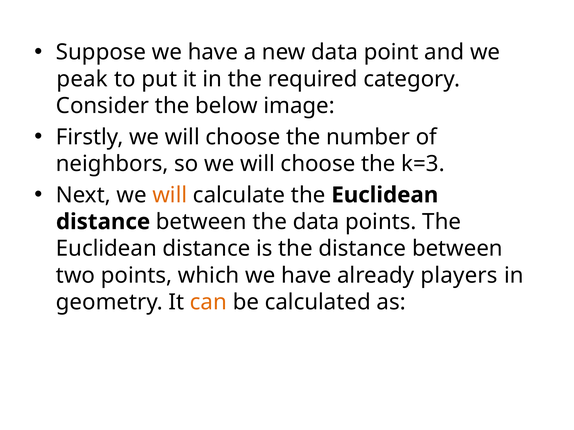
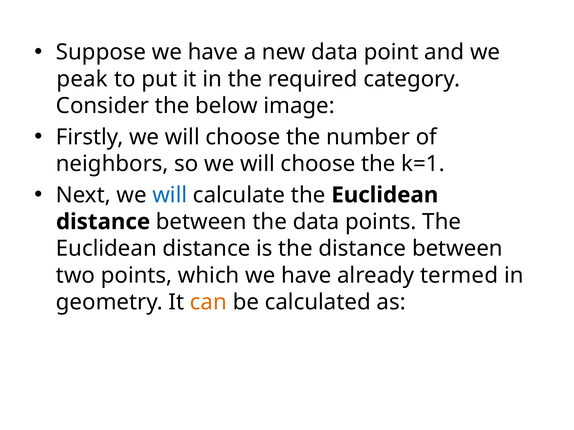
k=3: k=3 -> k=1
will at (170, 195) colour: orange -> blue
players: players -> termed
